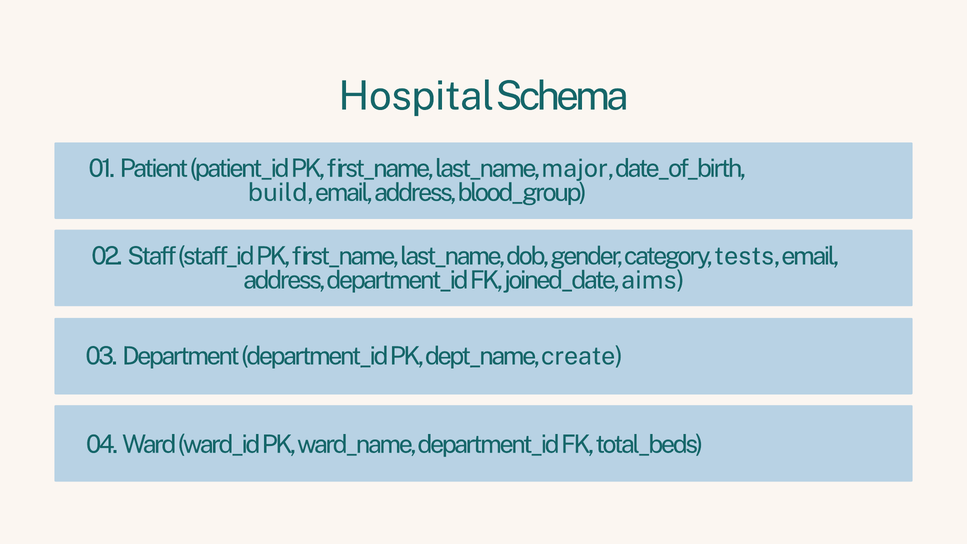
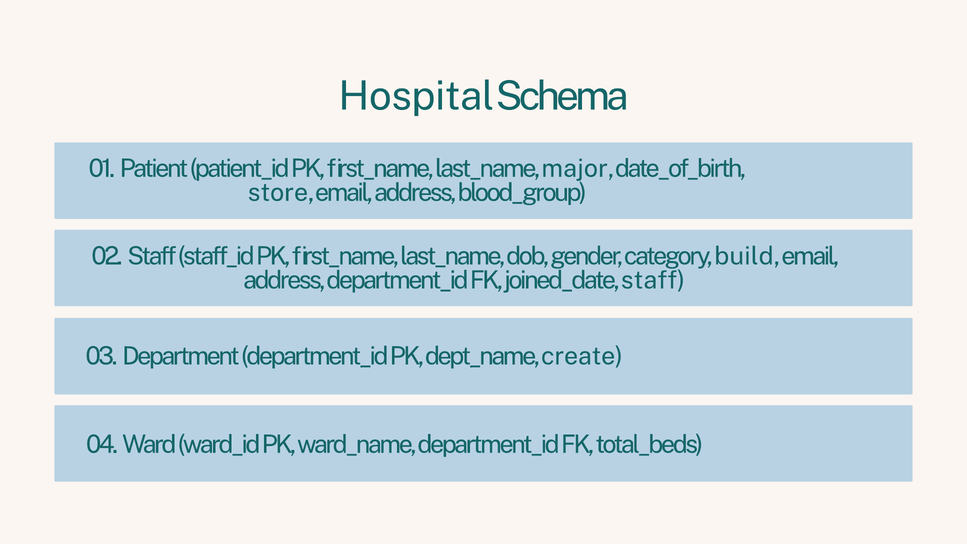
build: build -> store
tests: tests -> build
joined_date aims: aims -> staff
